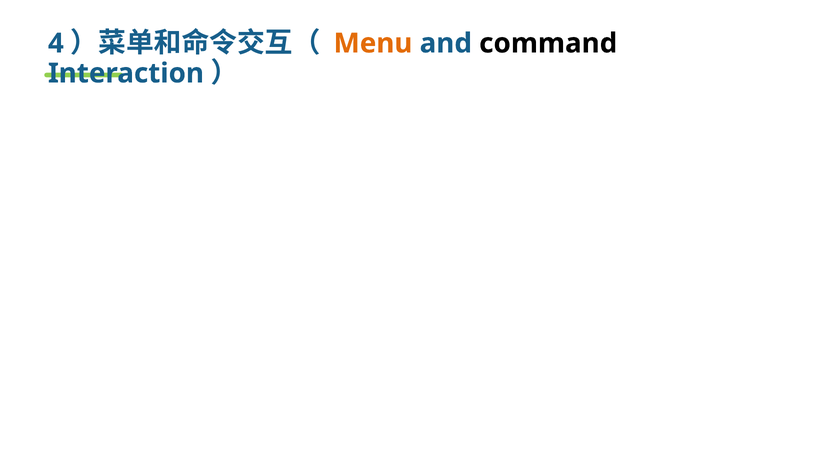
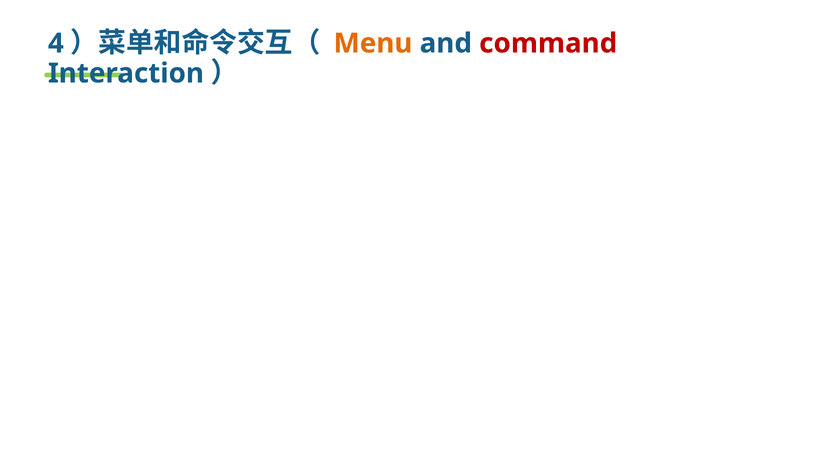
command colour: black -> red
